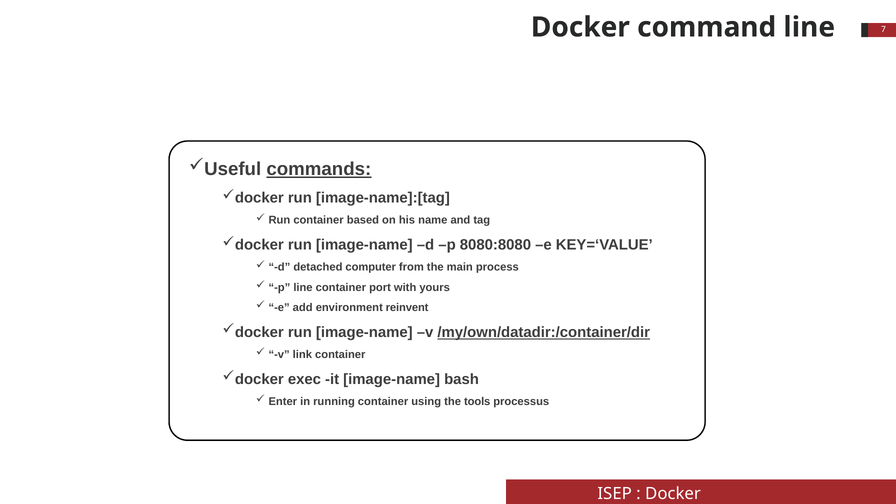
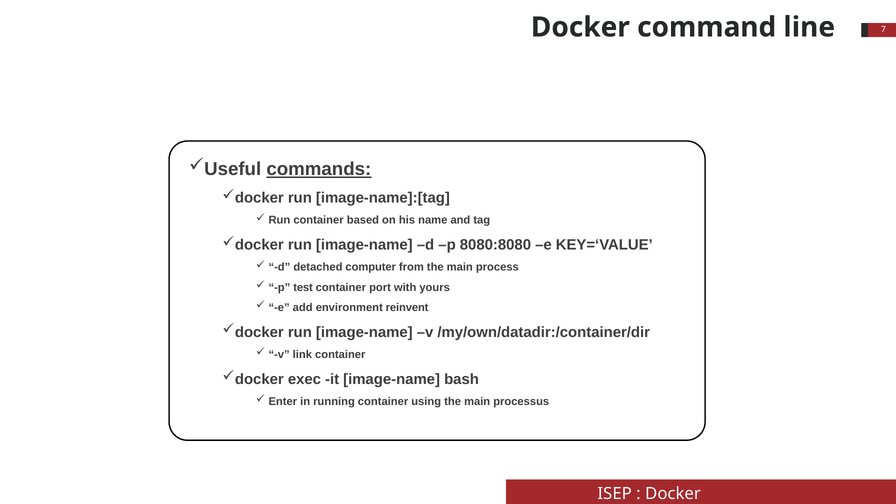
p line: line -> test
/my/own/datadir:/container/dir underline: present -> none
using the tools: tools -> main
